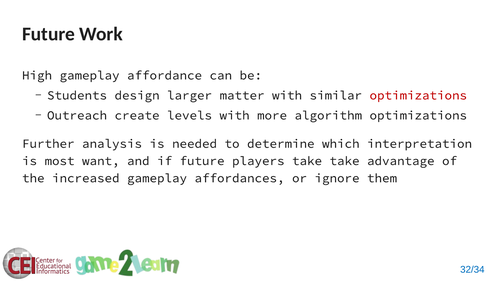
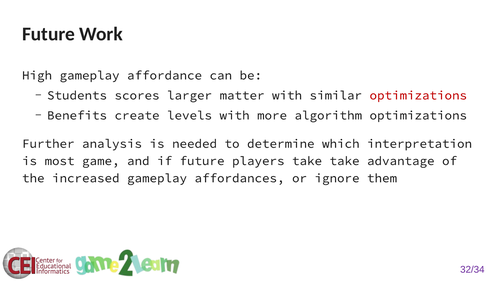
design: design -> scores
Outreach: Outreach -> Benefits
want: want -> game
32/34 colour: blue -> purple
